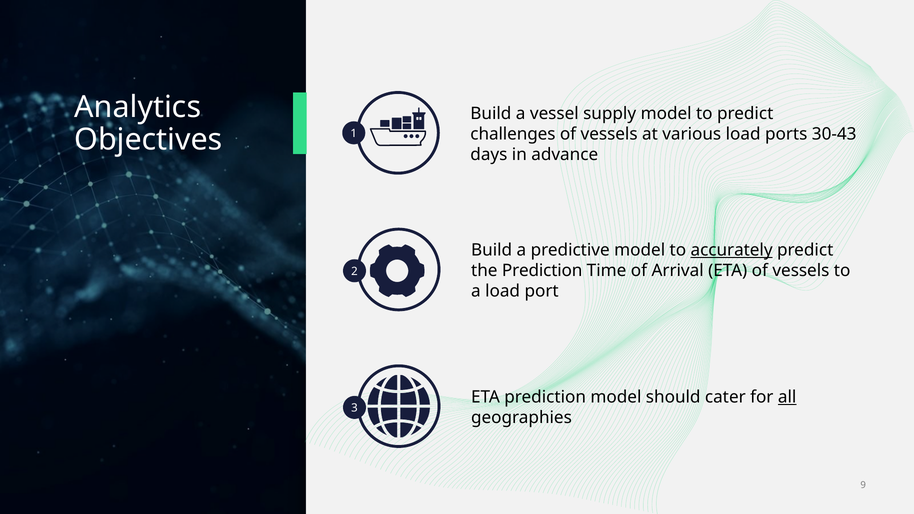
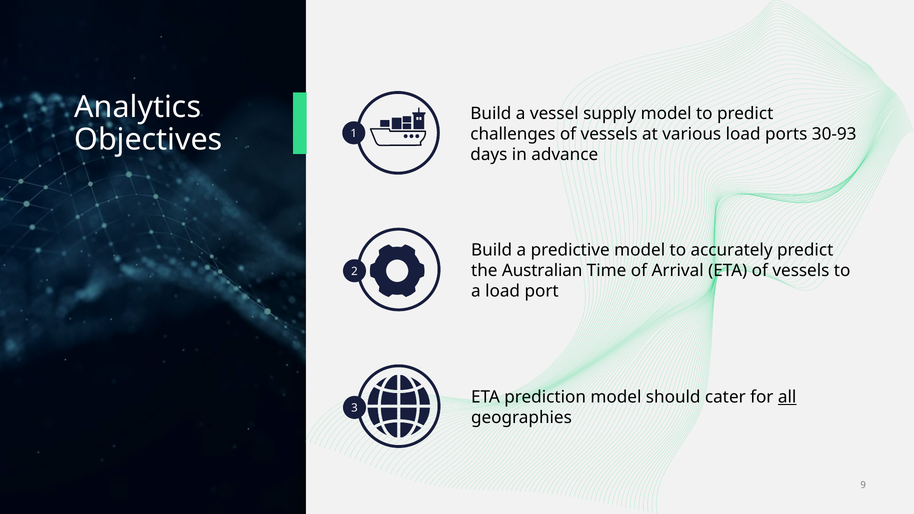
30-43: 30-43 -> 30-93
accurately underline: present -> none
the Prediction: Prediction -> Australian
